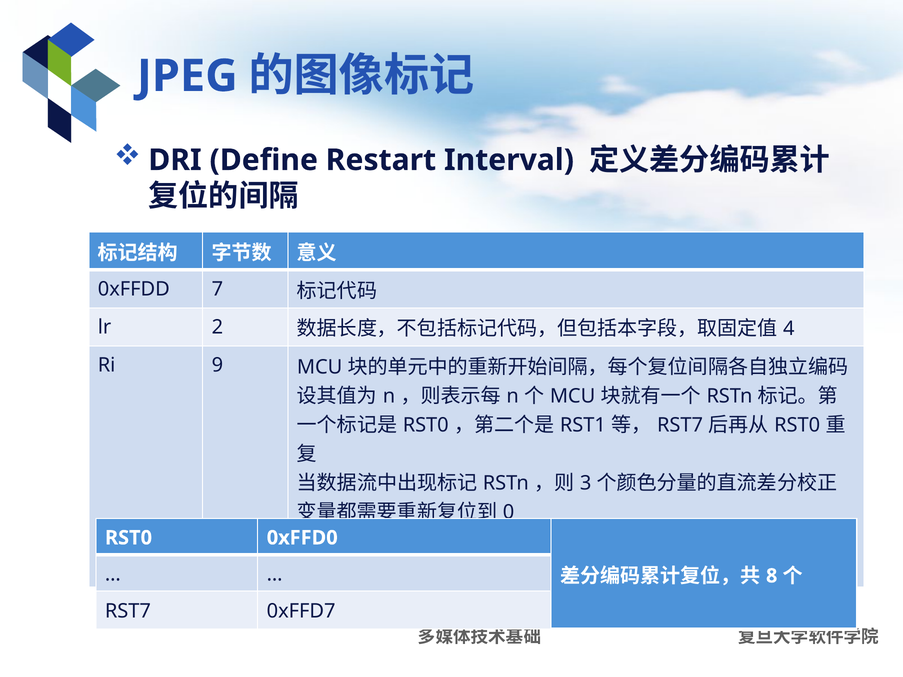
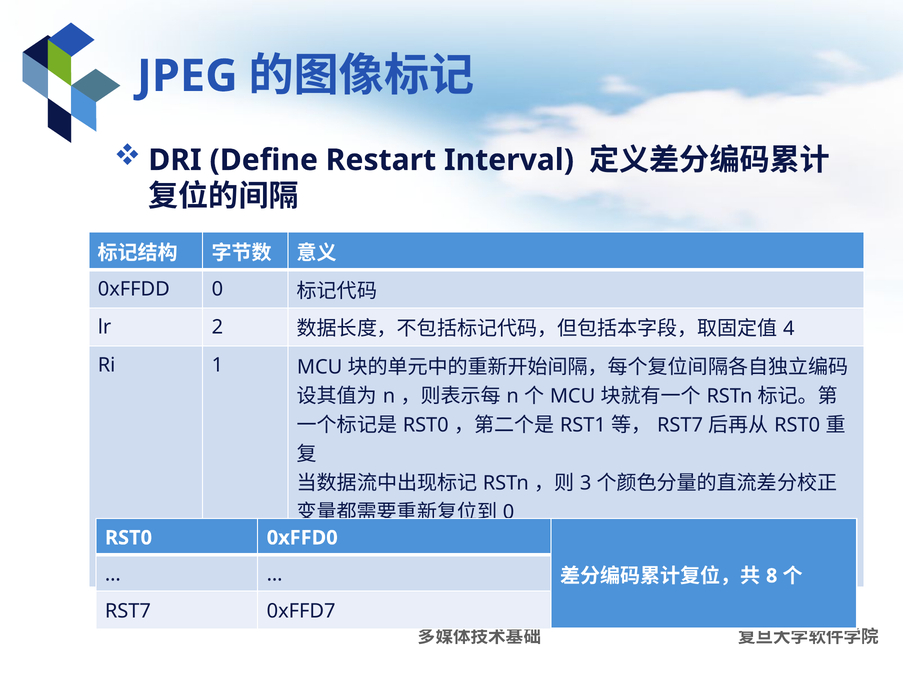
0xFFDD 7: 7 -> 0
9: 9 -> 1
